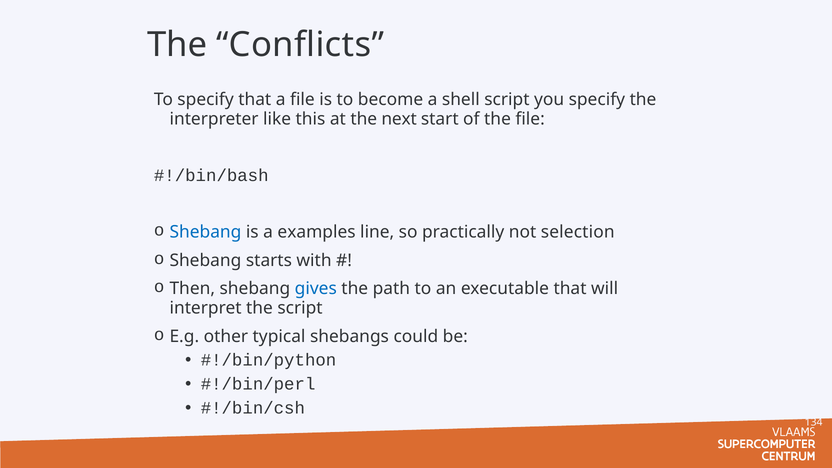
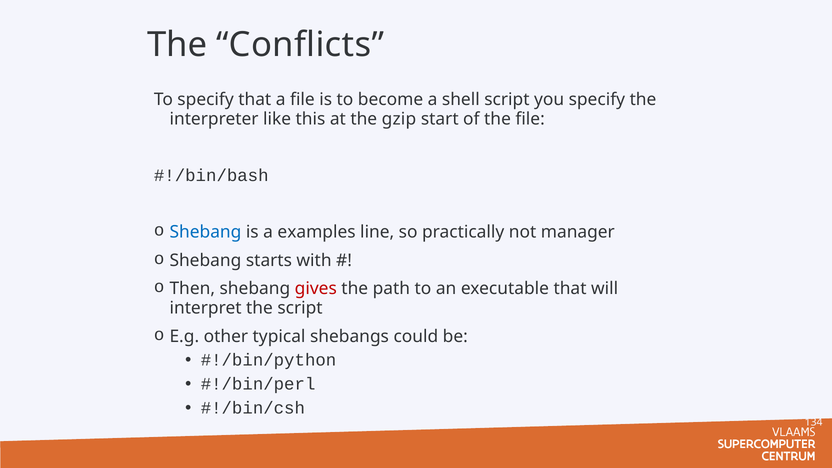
next: next -> gzip
selection: selection -> manager
gives colour: blue -> red
